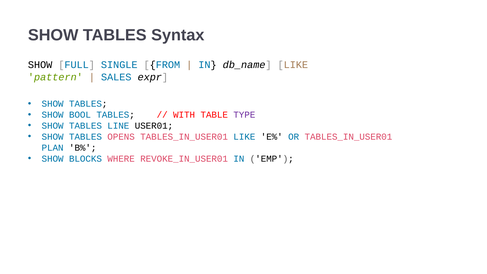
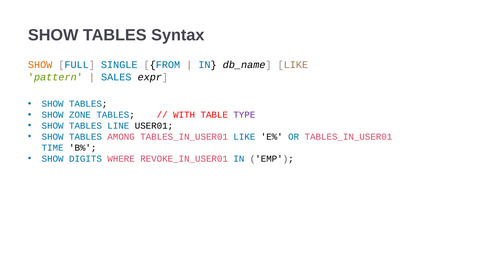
SHOW at (40, 65) colour: black -> orange
BOOL: BOOL -> ZONE
OPENS: OPENS -> AMONG
PLAN: PLAN -> TIME
BLOCKS: BLOCKS -> DIGITS
